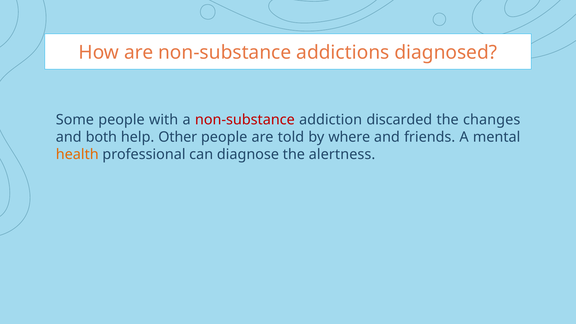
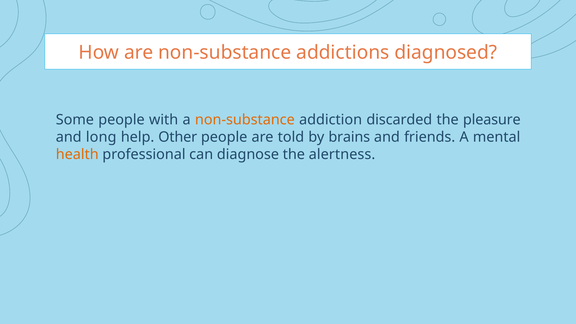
non-substance at (245, 120) colour: red -> orange
changes: changes -> pleasure
both: both -> long
where: where -> brains
